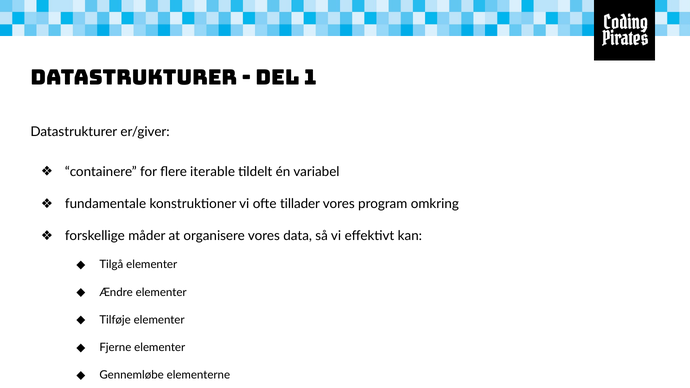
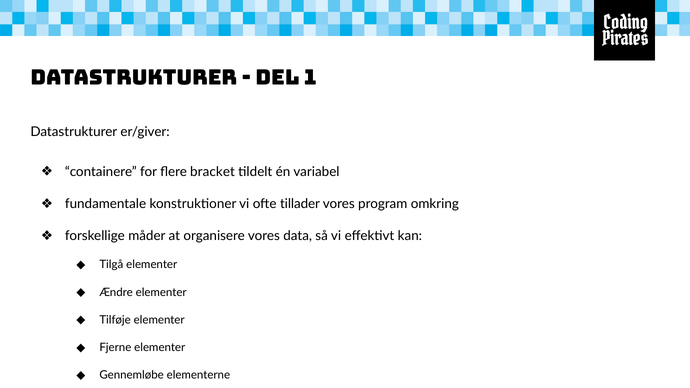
iterable: iterable -> bracket
